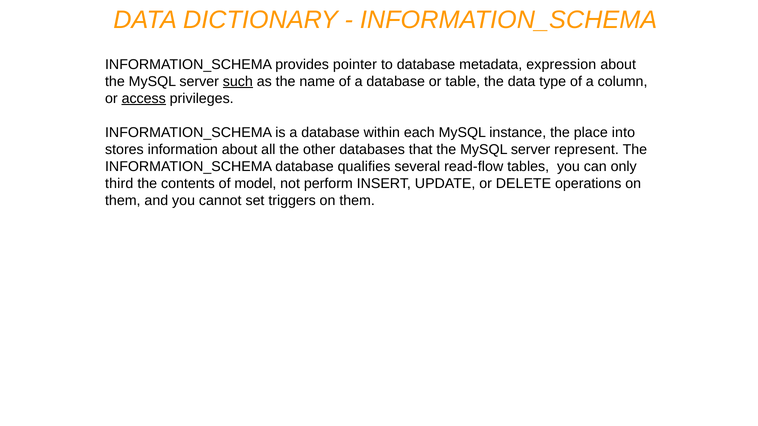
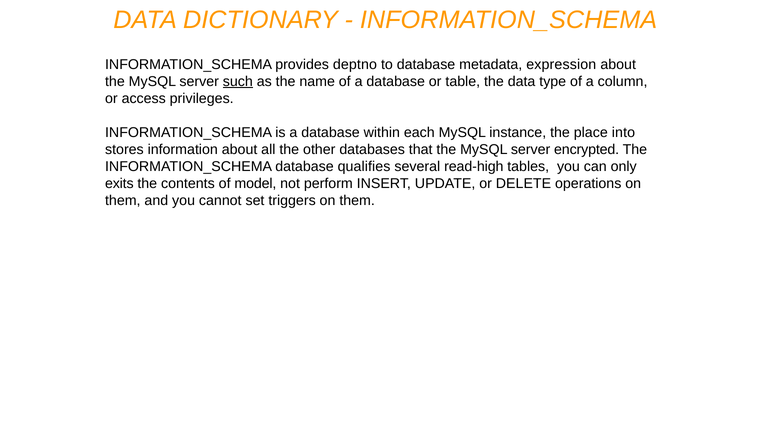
pointer: pointer -> deptno
access underline: present -> none
represent: represent -> encrypted
read-flow: read-flow -> read-high
third: third -> exits
